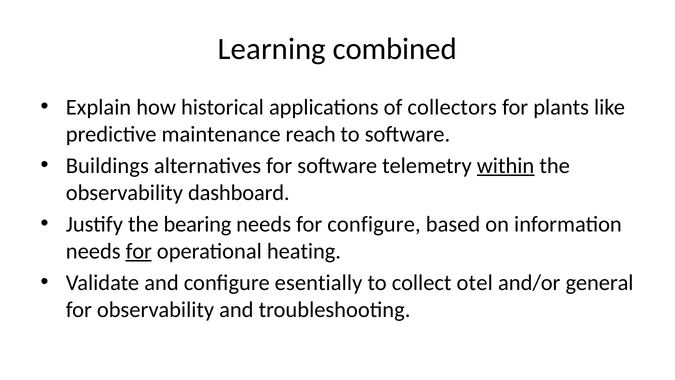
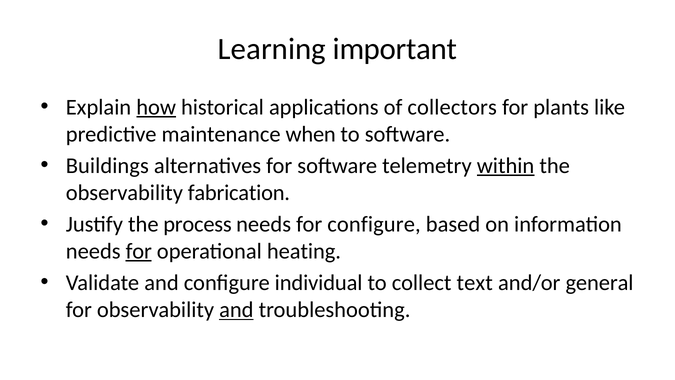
combined: combined -> important
how underline: none -> present
reach: reach -> when
dashboard: dashboard -> fabrication
bearing: bearing -> process
esentially: esentially -> individual
otel: otel -> text
and at (236, 310) underline: none -> present
